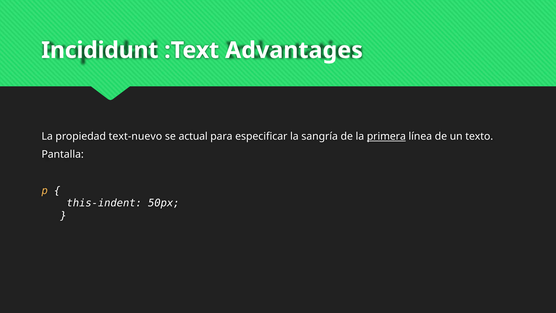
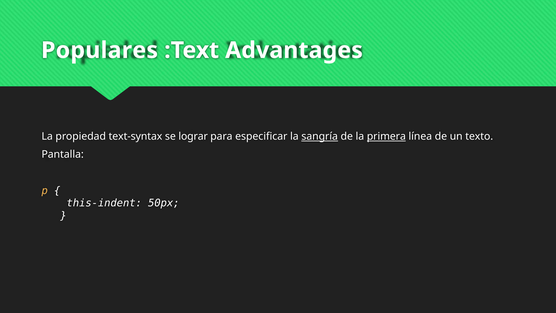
Incididunt: Incididunt -> Populares
text-nuevo: text-nuevo -> text-syntax
actual: actual -> lograr
sangría underline: none -> present
